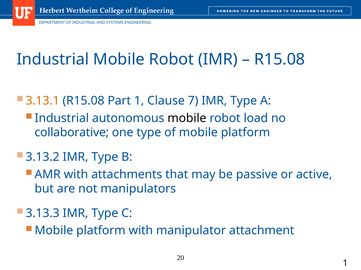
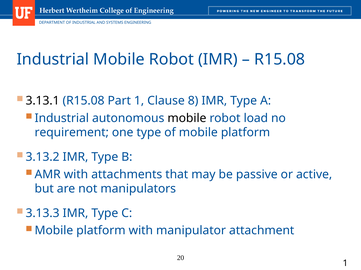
3.13.1 colour: orange -> black
7: 7 -> 8
collaborative: collaborative -> requirement
